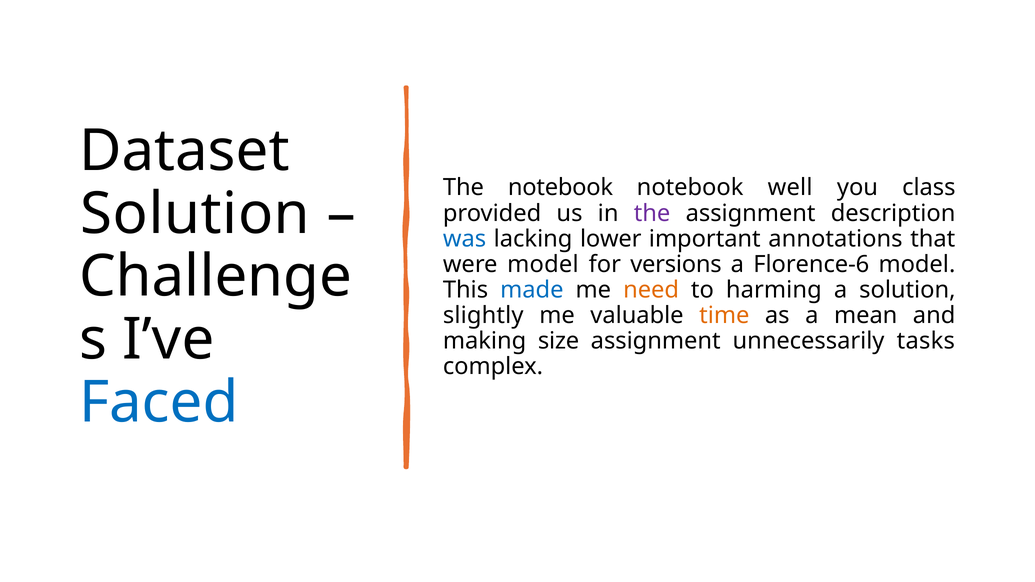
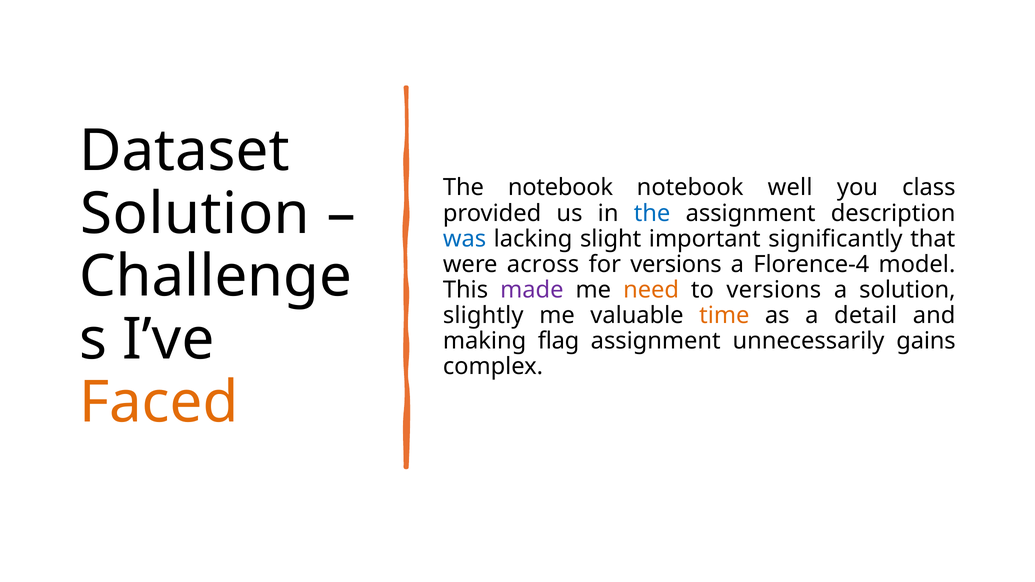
the at (652, 213) colour: purple -> blue
lower: lower -> slight
annotations: annotations -> significantly
were model: model -> across
Florence-6: Florence-6 -> Florence-4
made colour: blue -> purple
to harming: harming -> versions
mean: mean -> detail
size: size -> flag
tasks: tasks -> gains
Faced colour: blue -> orange
